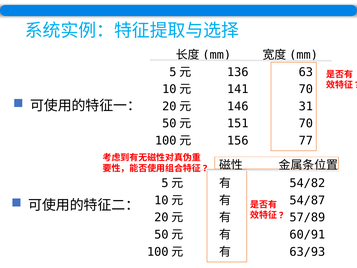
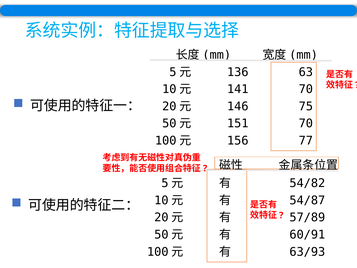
31: 31 -> 75
